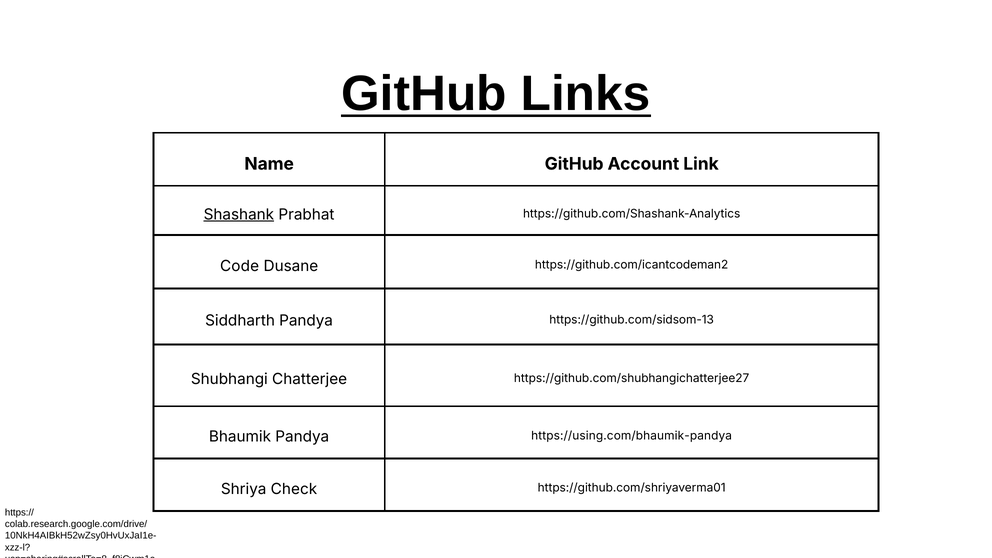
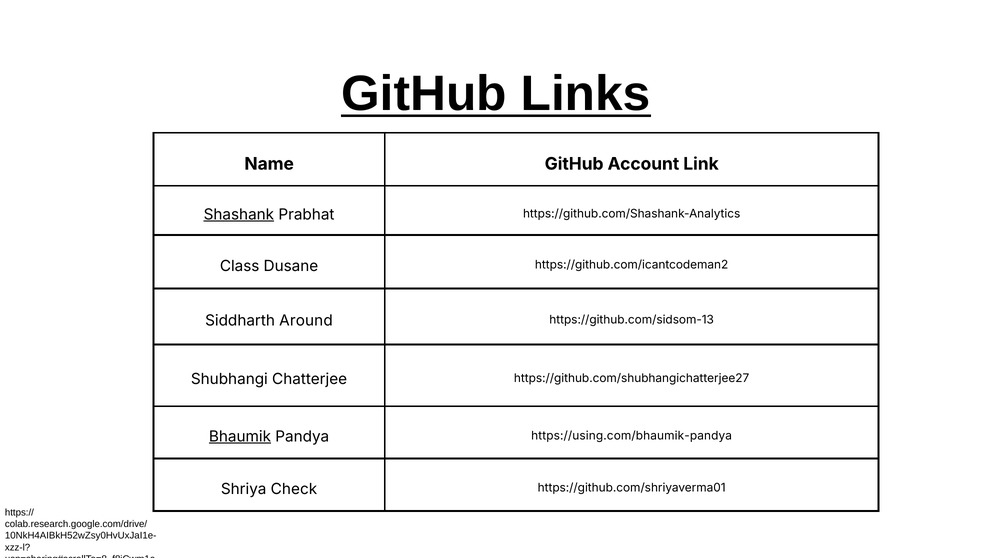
Code: Code -> Class
Siddharth Pandya: Pandya -> Around
Bhaumik underline: none -> present
